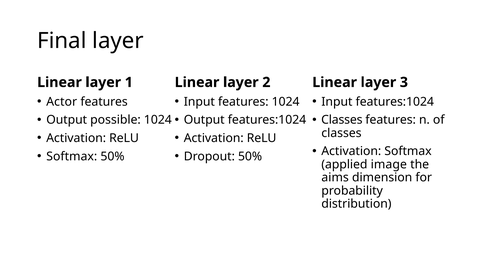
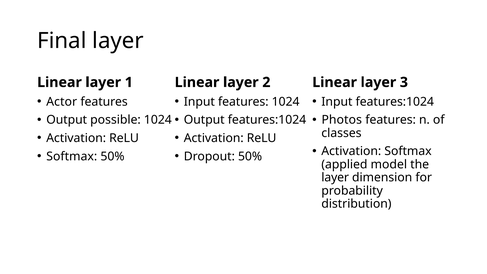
Classes at (342, 120): Classes -> Photos
image: image -> model
aims at (335, 178): aims -> layer
